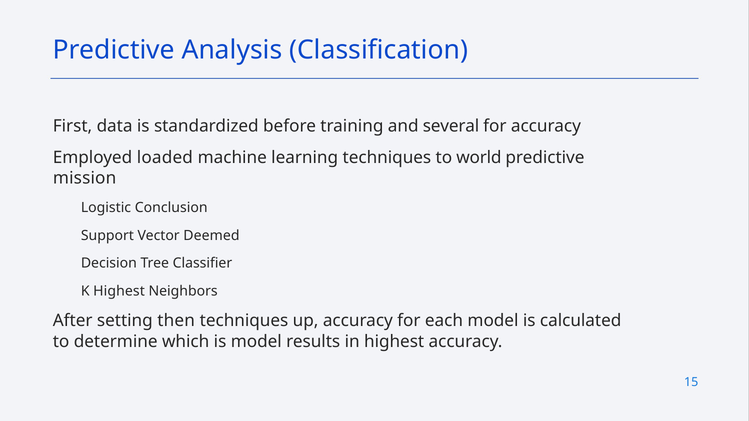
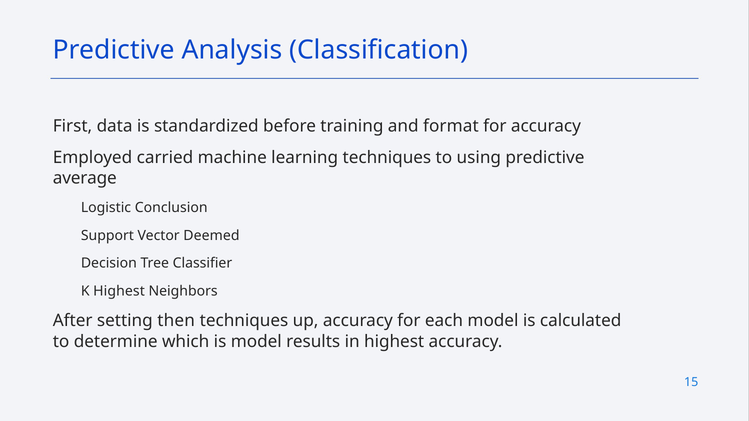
several: several -> format
loaded: loaded -> carried
world: world -> using
mission: mission -> average
